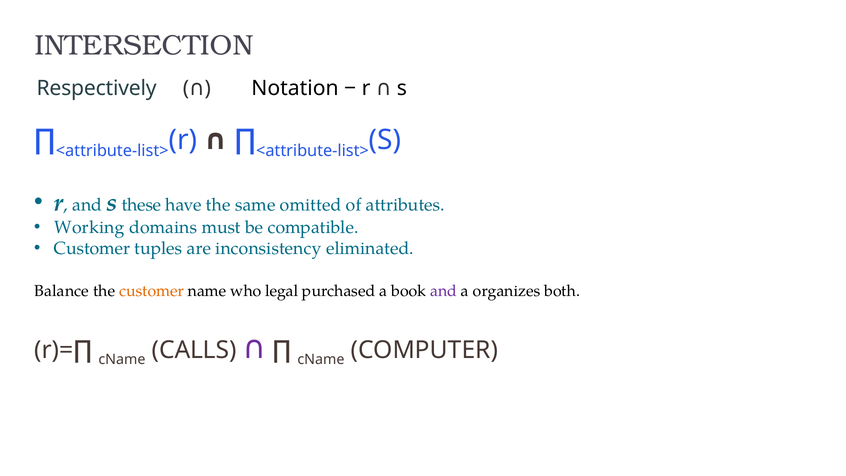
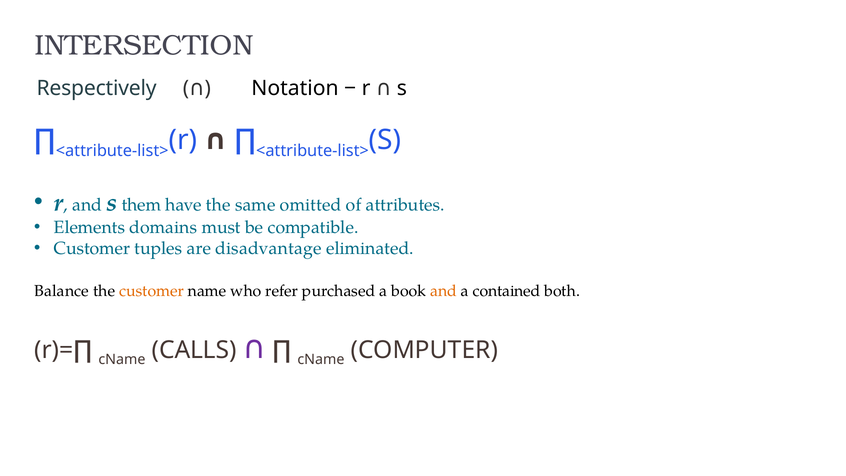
these: these -> them
Working: Working -> Elements
inconsistency: inconsistency -> disadvantage
legal: legal -> refer
and at (444, 291) colour: purple -> orange
organizes: organizes -> contained
